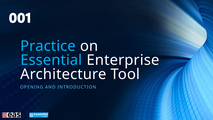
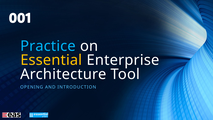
Essential colour: light blue -> yellow
